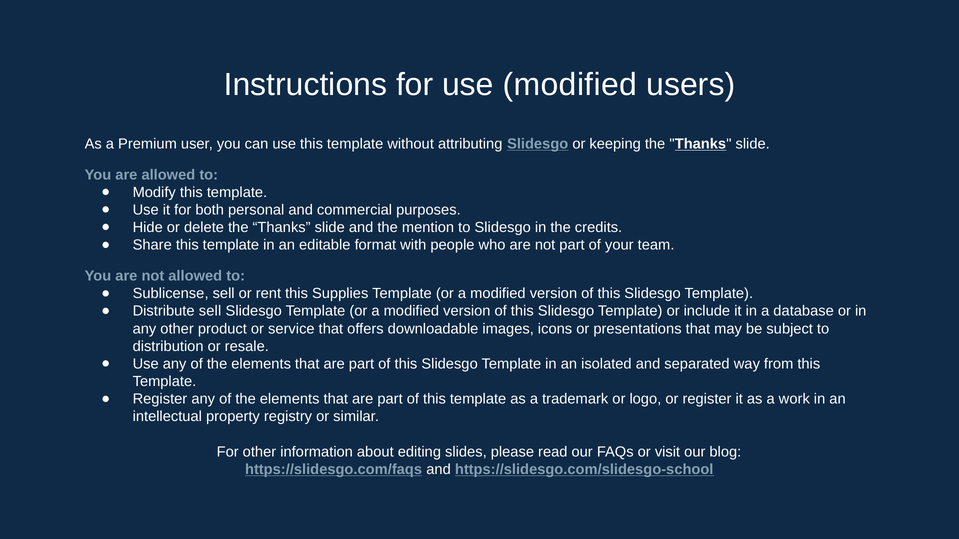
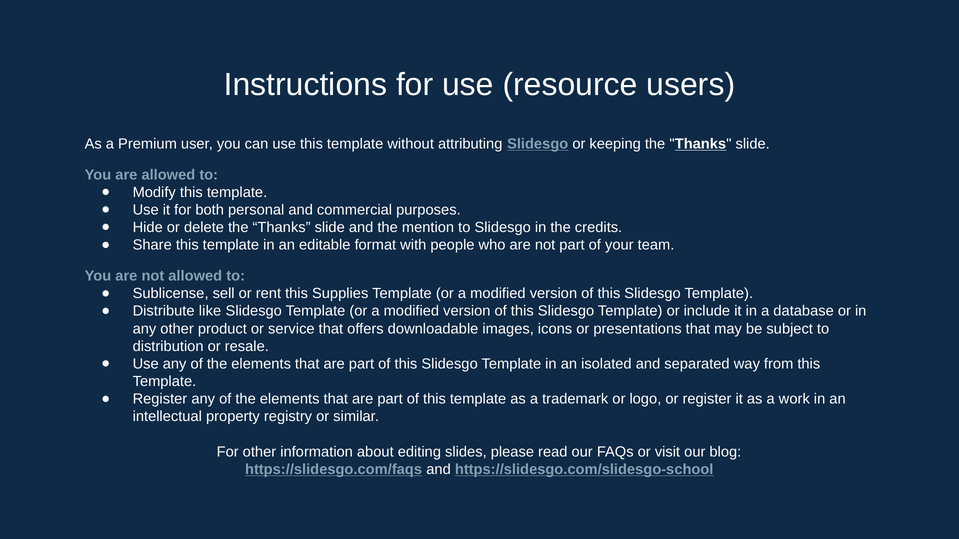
use modified: modified -> resource
Distribute sell: sell -> like
